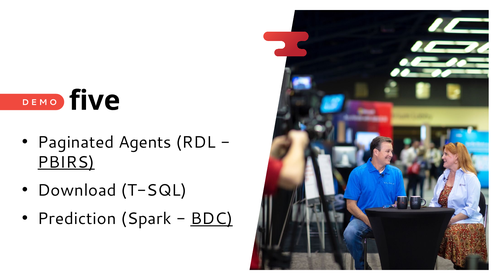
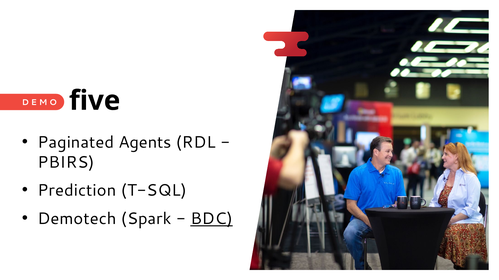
PBIRS underline: present -> none
Download: Download -> Prediction
Prediction: Prediction -> Demotech
